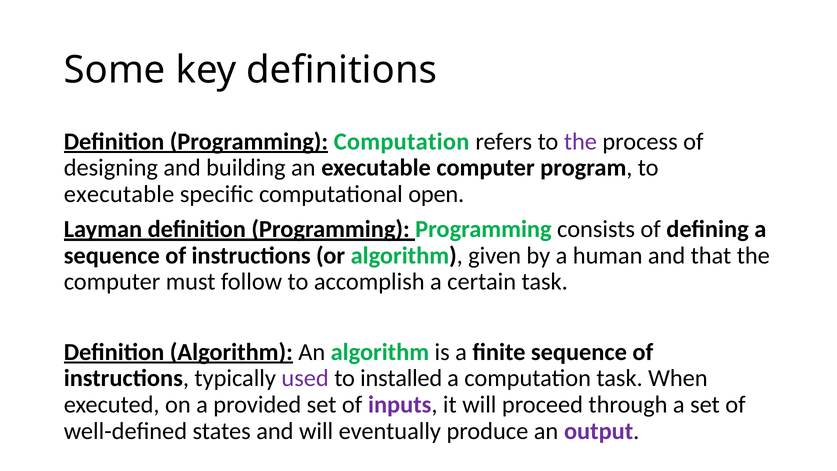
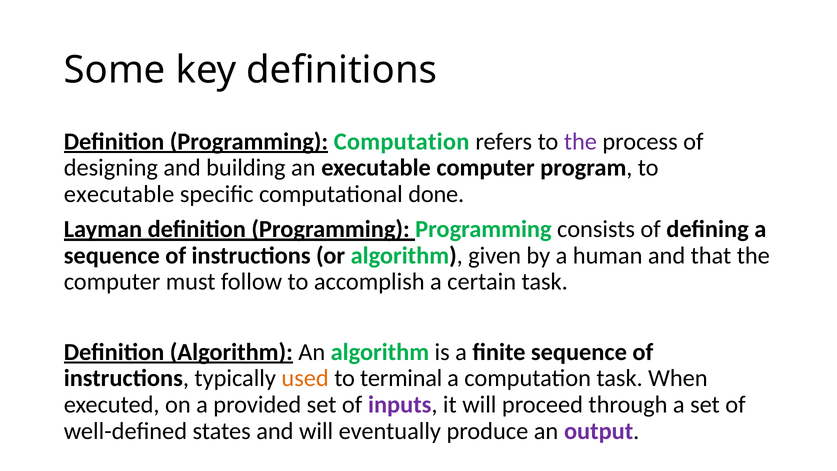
open: open -> done
used colour: purple -> orange
installed: installed -> terminal
